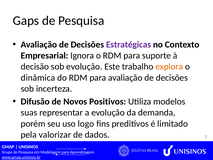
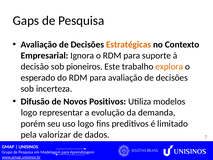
Estratégicas colour: purple -> orange
sob evolução: evolução -> pioneiros
dinâmica: dinâmica -> esperado
suas at (29, 112): suas -> logo
